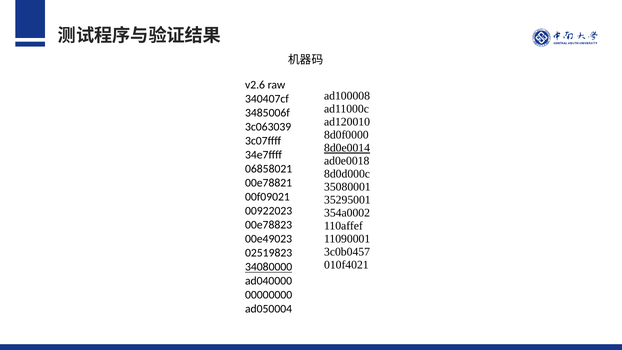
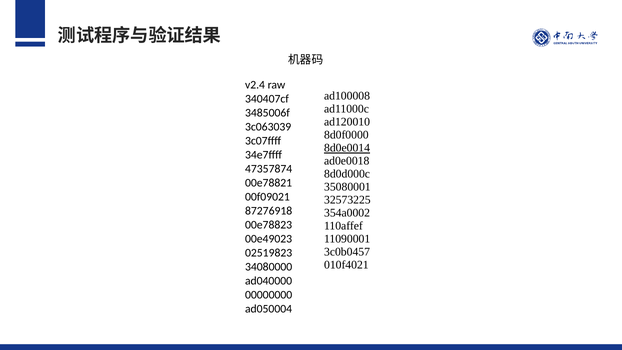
v2.6: v2.6 -> v2.4
06858021: 06858021 -> 47357874
35295001: 35295001 -> 32573225
00922023: 00922023 -> 87276918
34080000 underline: present -> none
